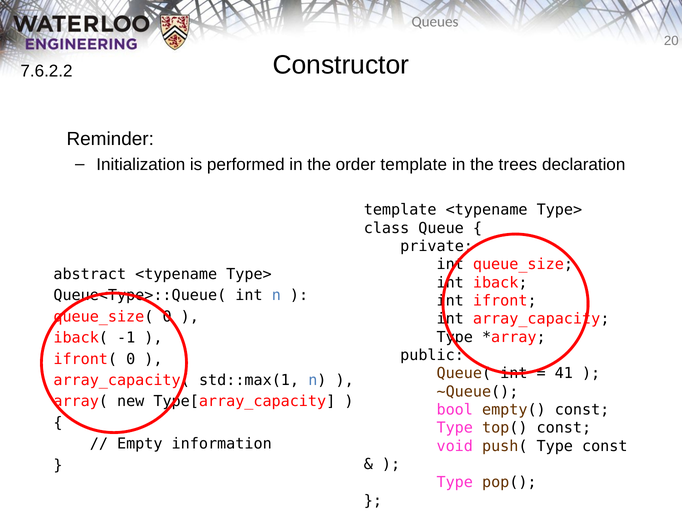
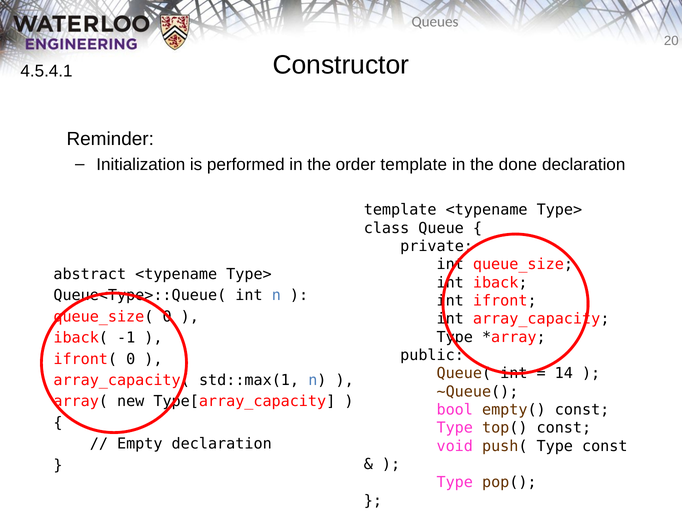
7.6.2.2: 7.6.2.2 -> 4.5.4.1
trees: trees -> done
41: 41 -> 14
Empty information: information -> declaration
